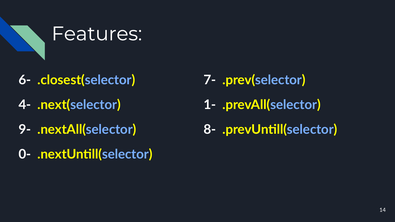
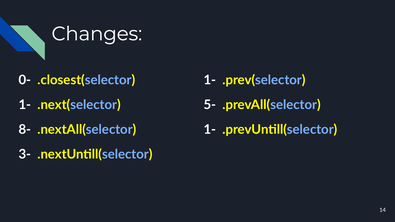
Features: Features -> Changes
6-: 6- -> 0-
7- at (210, 80): 7- -> 1-
4- at (25, 105): 4- -> 1-
1-: 1- -> 5-
9-: 9- -> 8-
8- at (210, 130): 8- -> 1-
0-: 0- -> 3-
